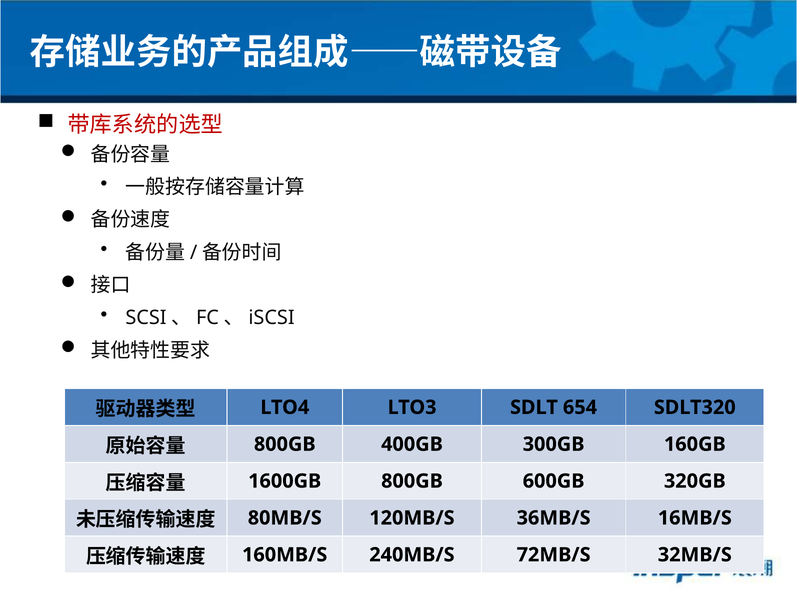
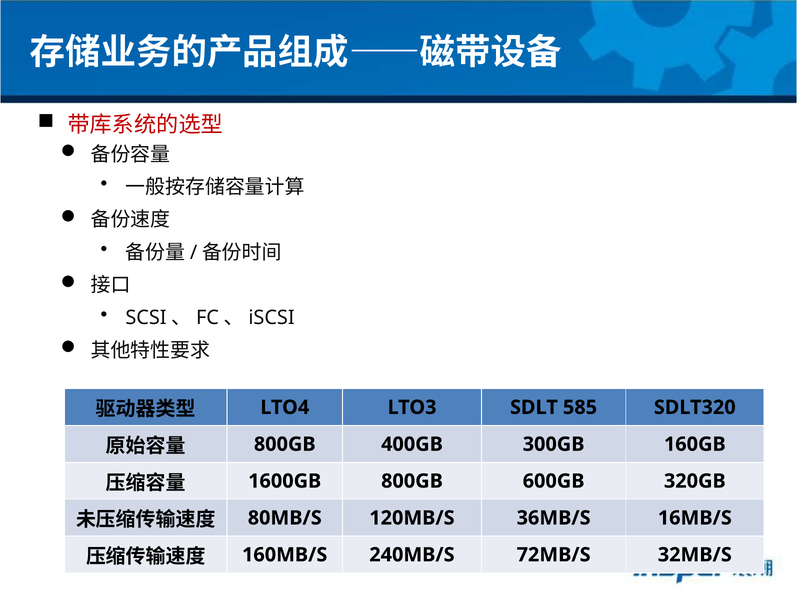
654: 654 -> 585
